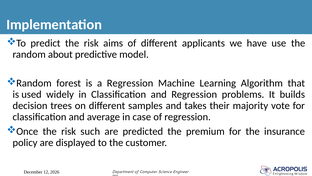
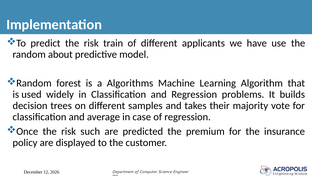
aims: aims -> train
a Regression: Regression -> Algorithms
